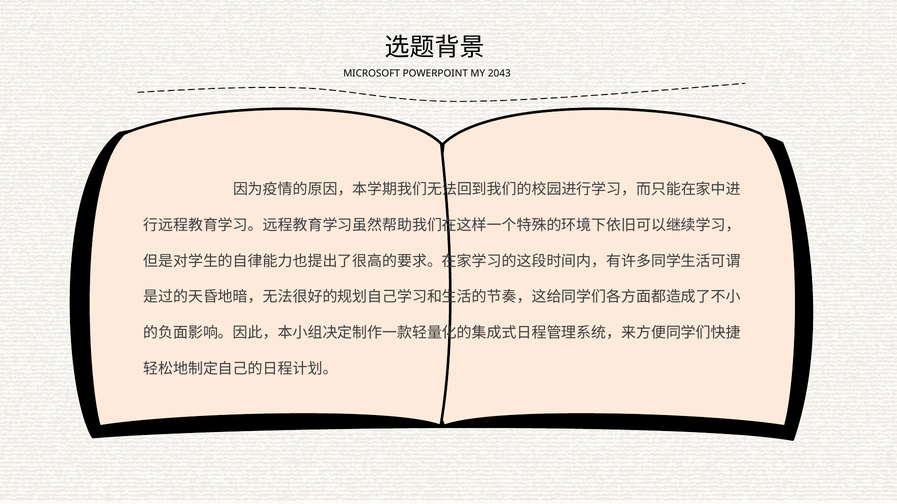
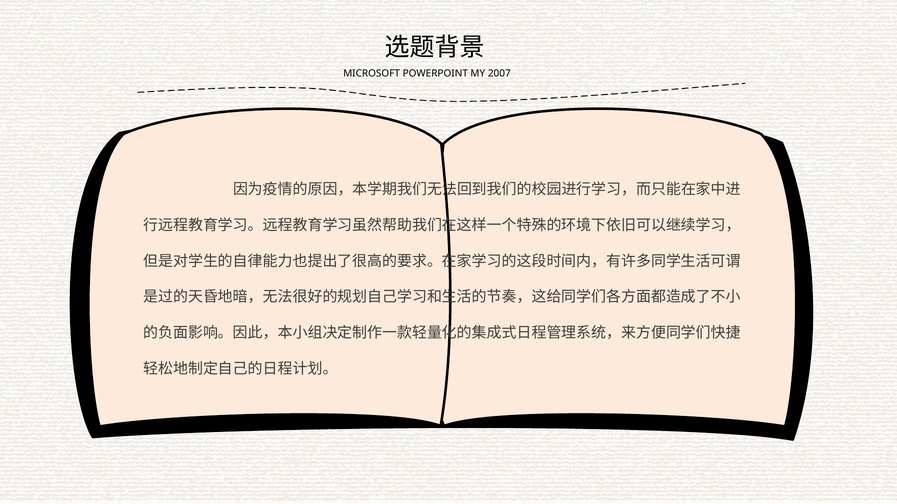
2043: 2043 -> 2007
